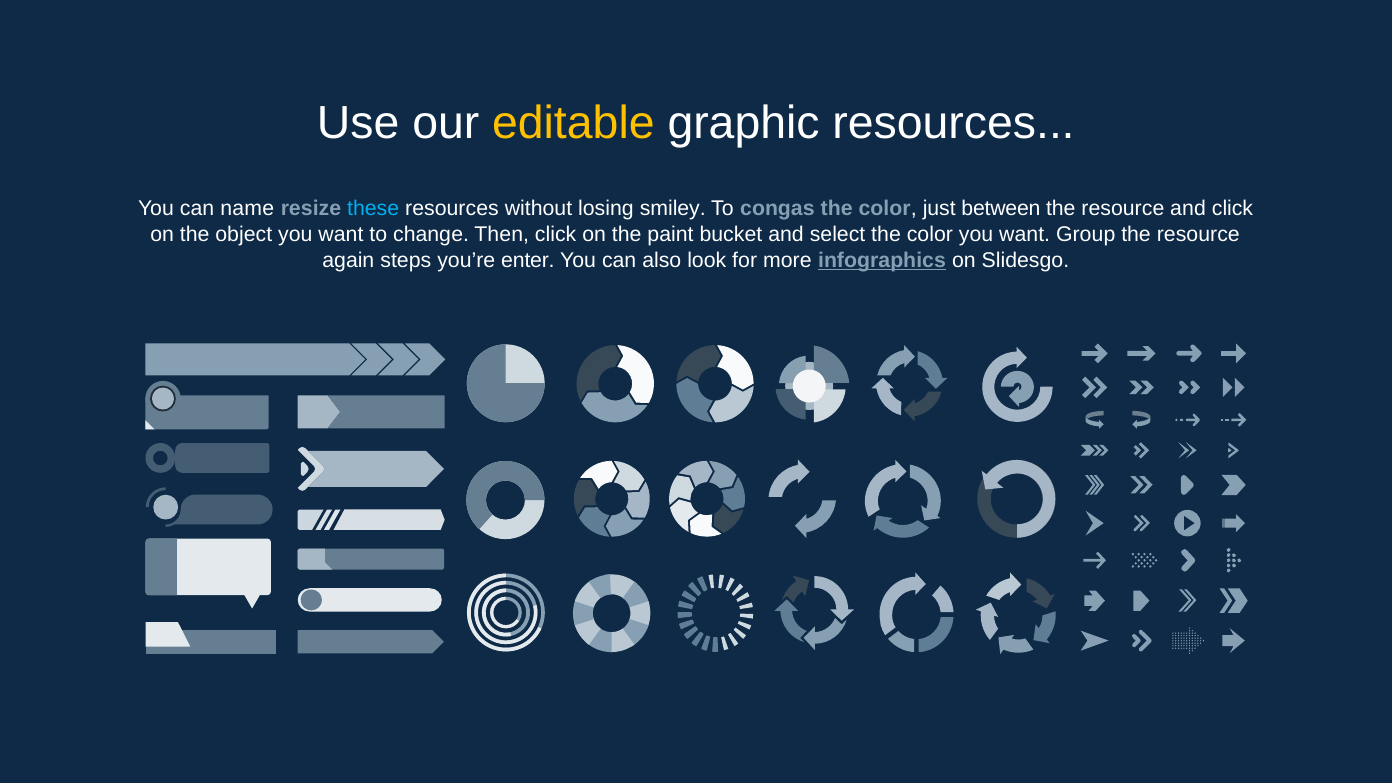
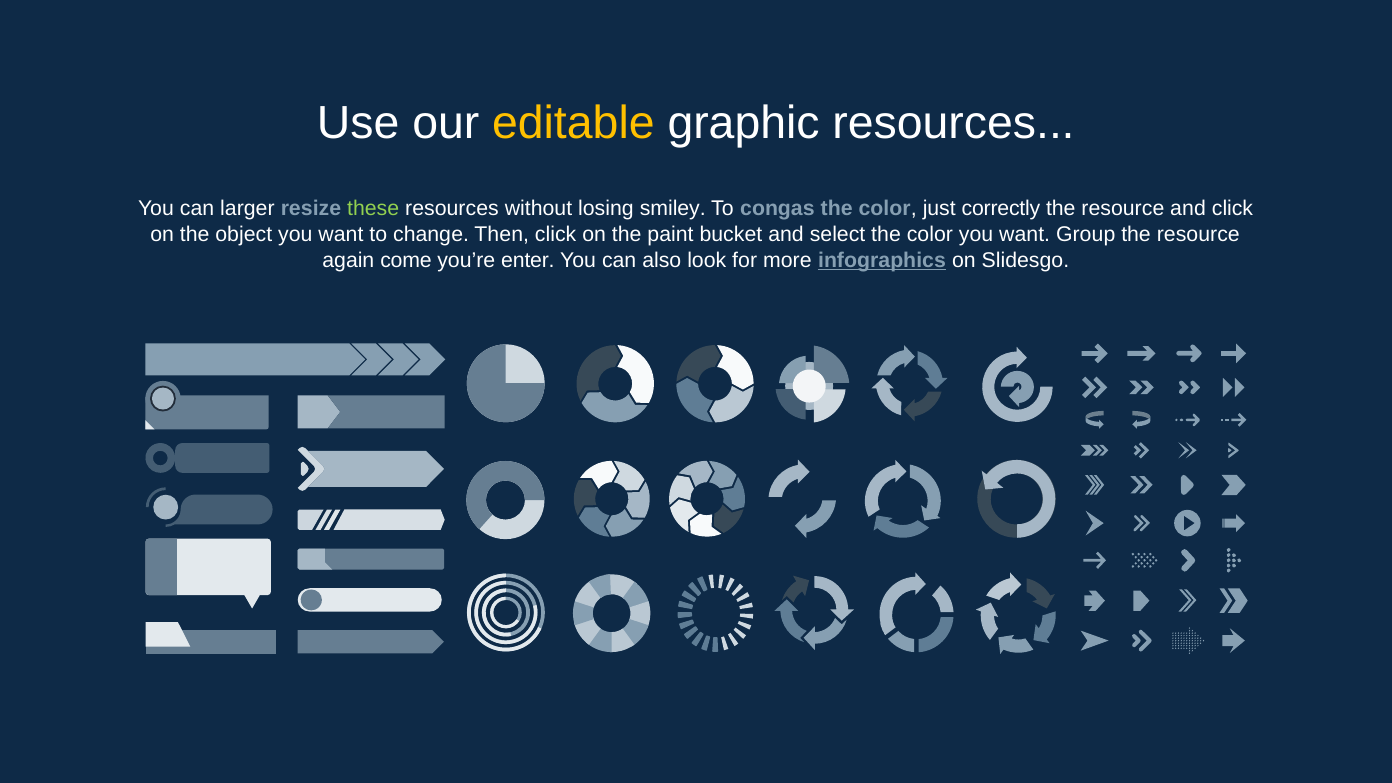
name: name -> larger
these colour: light blue -> light green
between: between -> correctly
steps: steps -> come
